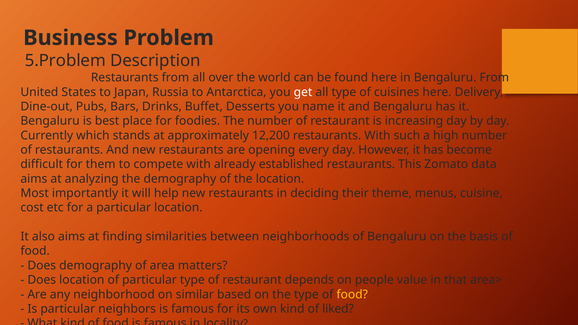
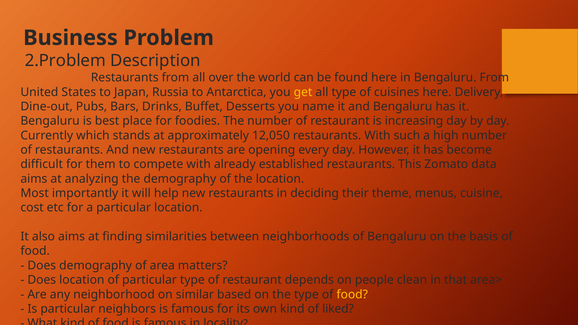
5.Problem: 5.Problem -> 2.Problem
get colour: white -> yellow
12,200: 12,200 -> 12,050
value: value -> clean
